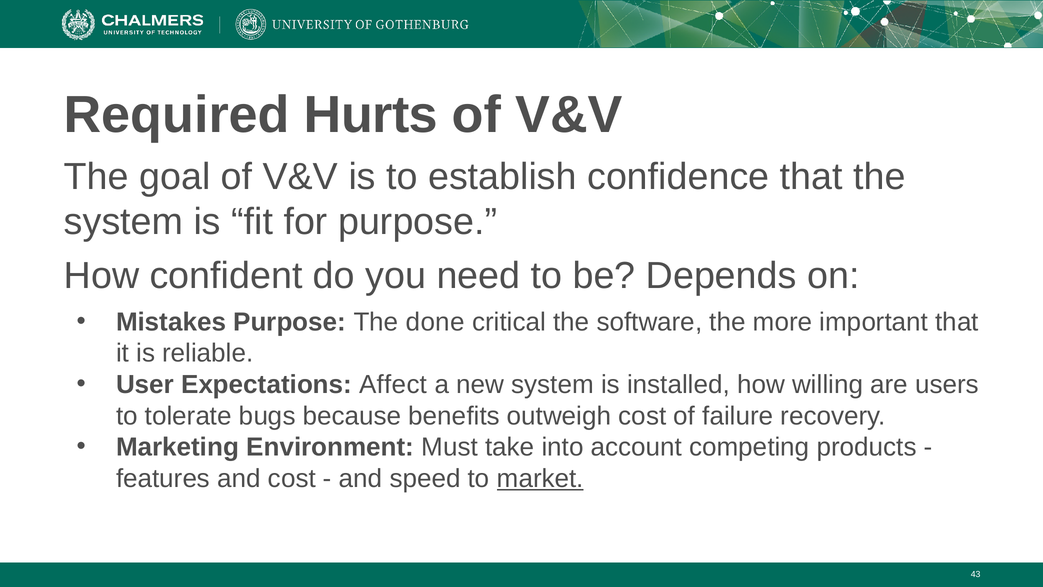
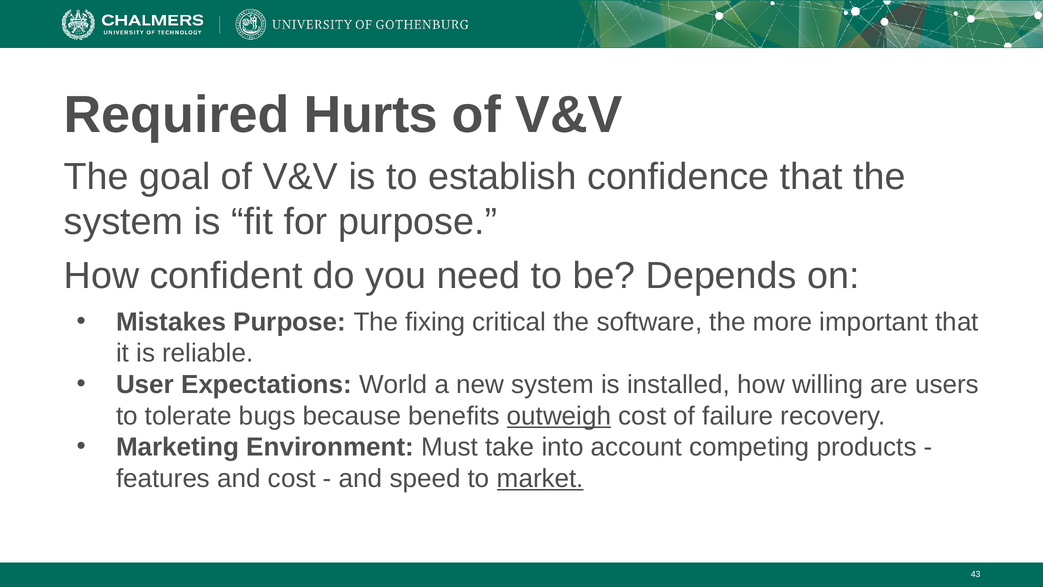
done: done -> ﬁxing
Affect: Affect -> World
outweigh underline: none -> present
